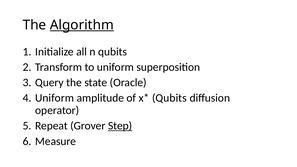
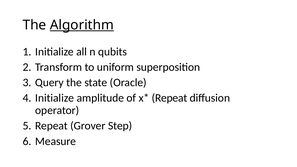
Uniform at (55, 98): Uniform -> Initialize
Qubits at (169, 98): Qubits -> Repeat
Step underline: present -> none
